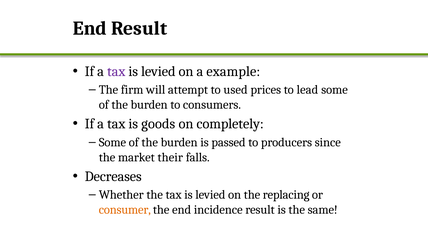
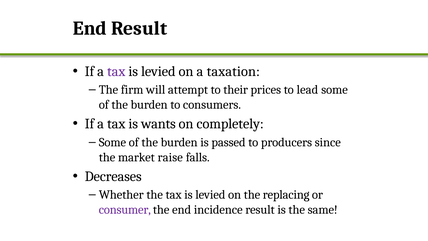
example: example -> taxation
used: used -> their
goods: goods -> wants
their: their -> raise
consumer colour: orange -> purple
